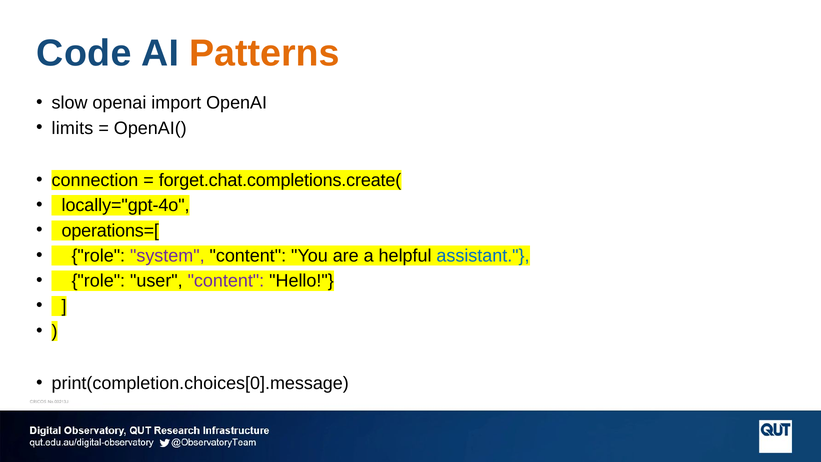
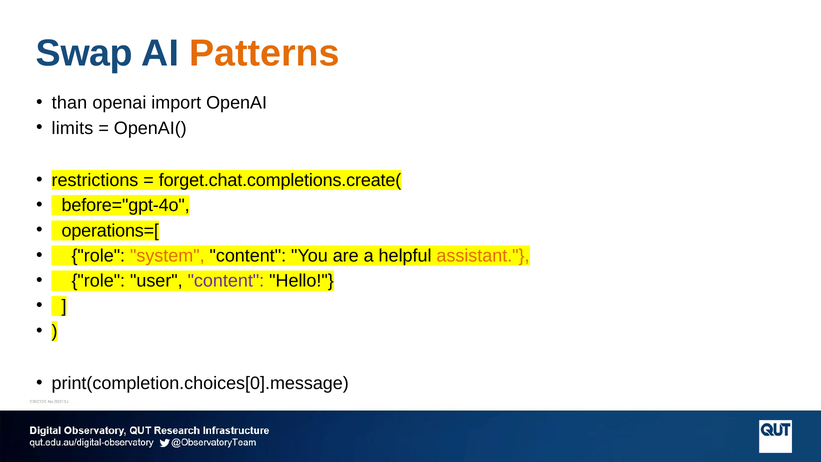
Code: Code -> Swap
slow: slow -> than
connection: connection -> restrictions
locally="gpt-4o: locally="gpt-4o -> before="gpt-4o
system colour: purple -> orange
assistant colour: blue -> orange
